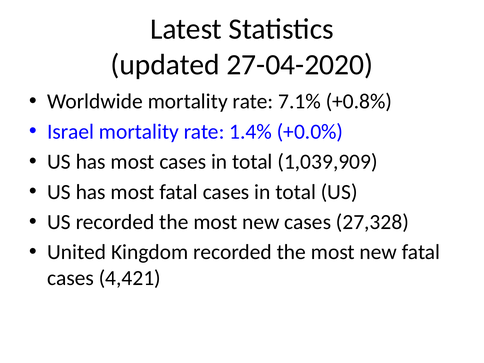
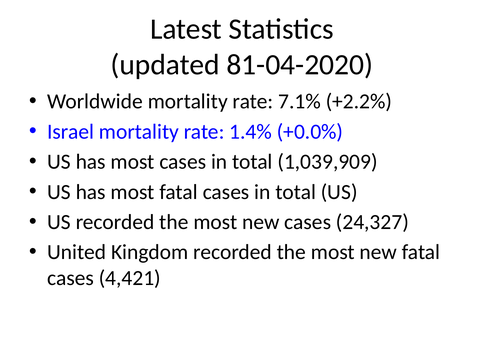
27-04-2020: 27-04-2020 -> 81-04-2020
+0.8%: +0.8% -> +2.2%
27,328: 27,328 -> 24,327
